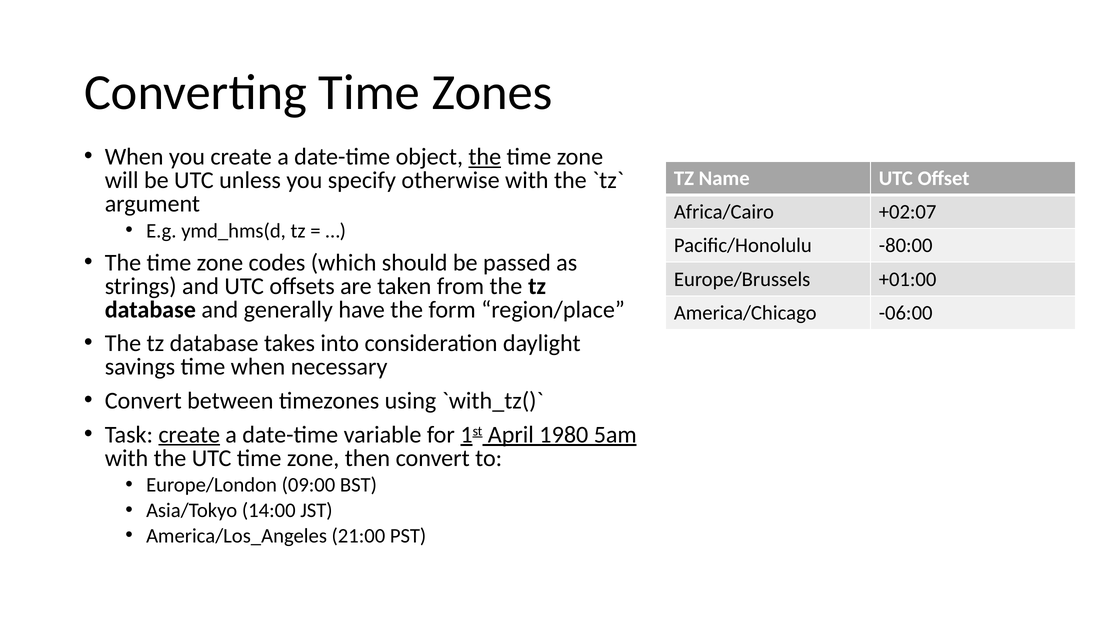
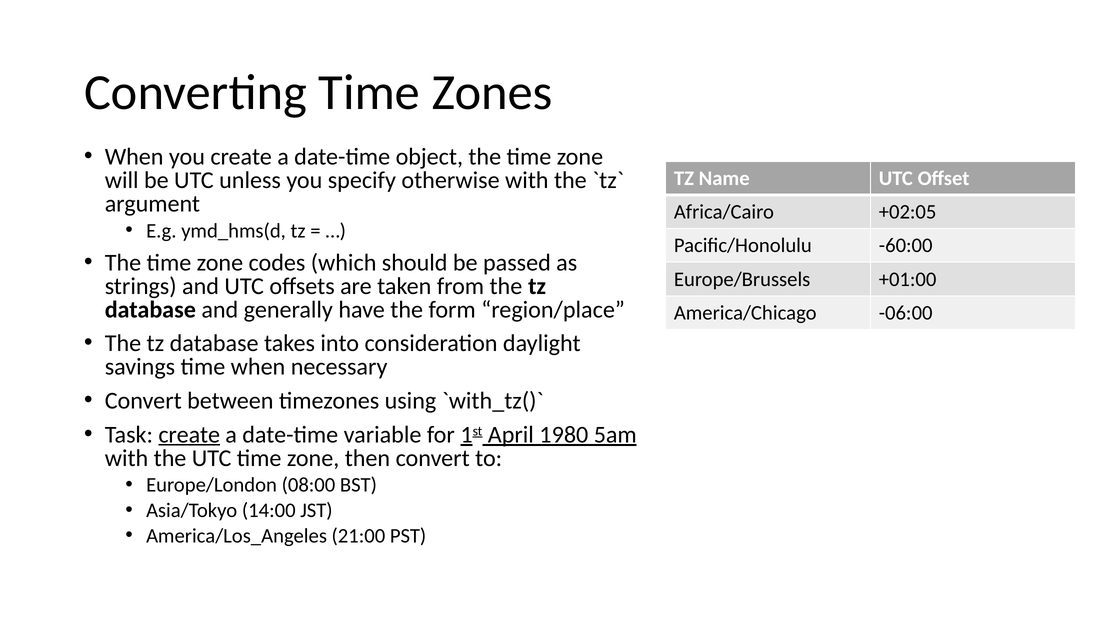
the at (485, 157) underline: present -> none
+02:07: +02:07 -> +02:05
-80:00: -80:00 -> -60:00
09:00: 09:00 -> 08:00
